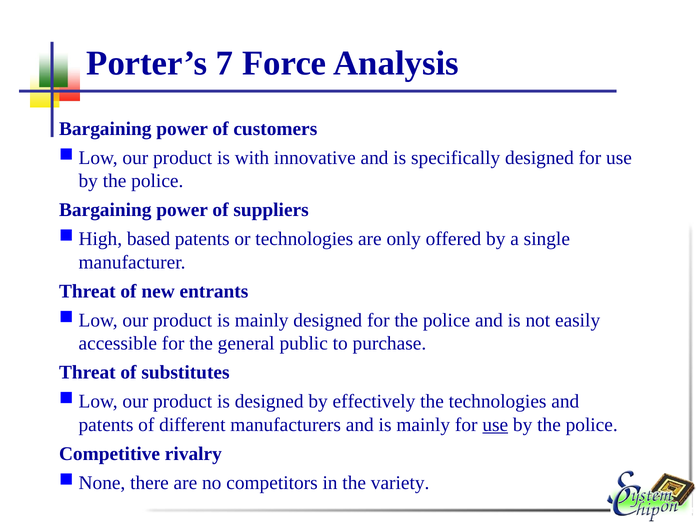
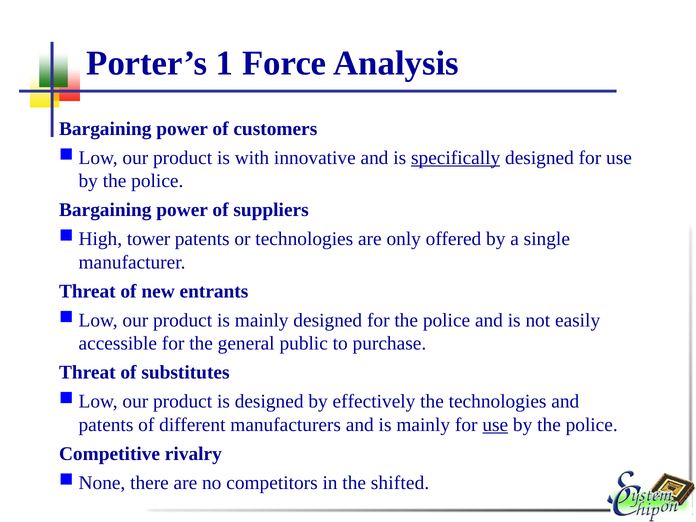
7: 7 -> 1
specifically underline: none -> present
based: based -> tower
variety: variety -> shifted
